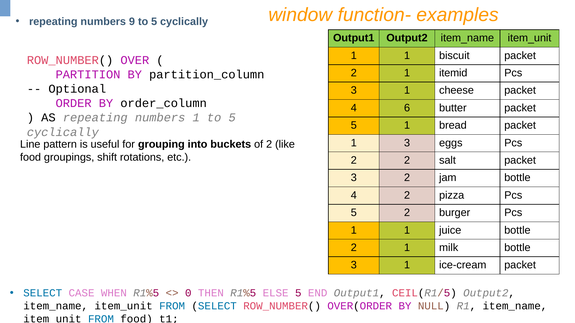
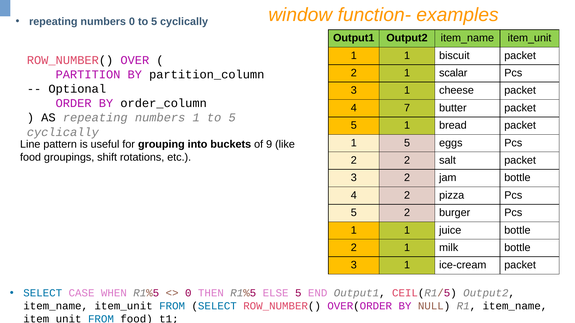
numbers 9: 9 -> 0
itemid: itemid -> scalar
6: 6 -> 7
1 3: 3 -> 5
of 2: 2 -> 9
